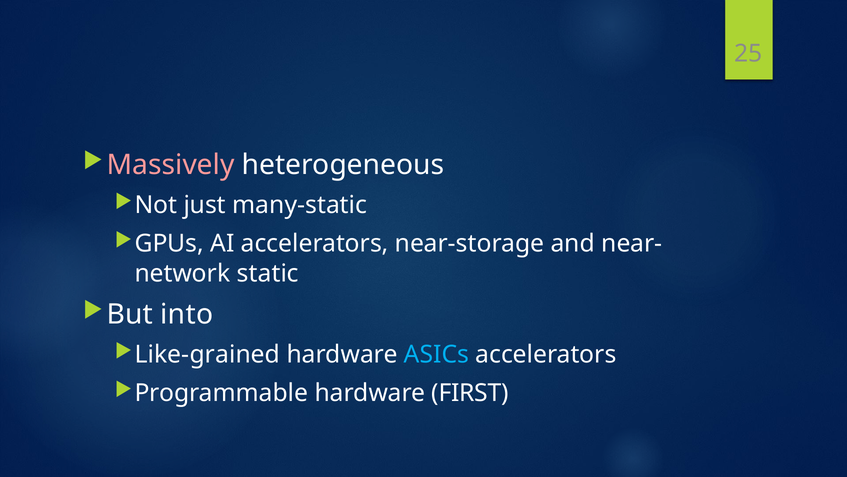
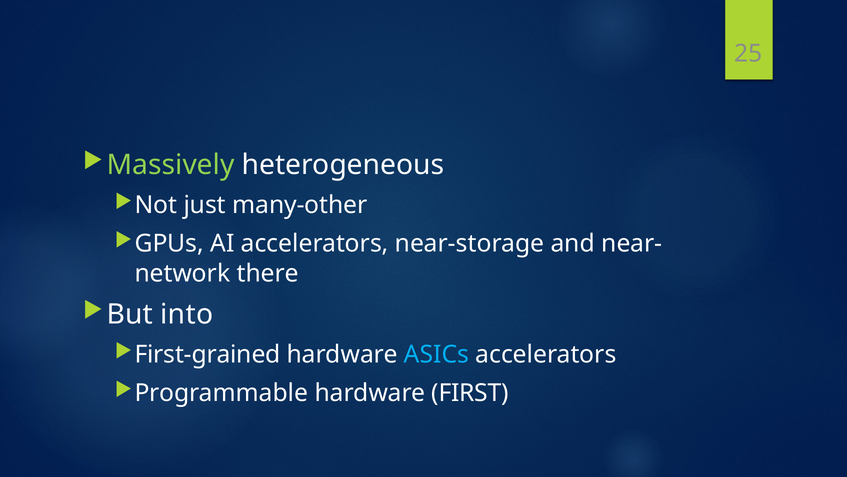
Massively colour: pink -> light green
many-static: many-static -> many-other
static: static -> there
Like-grained: Like-grained -> First-grained
